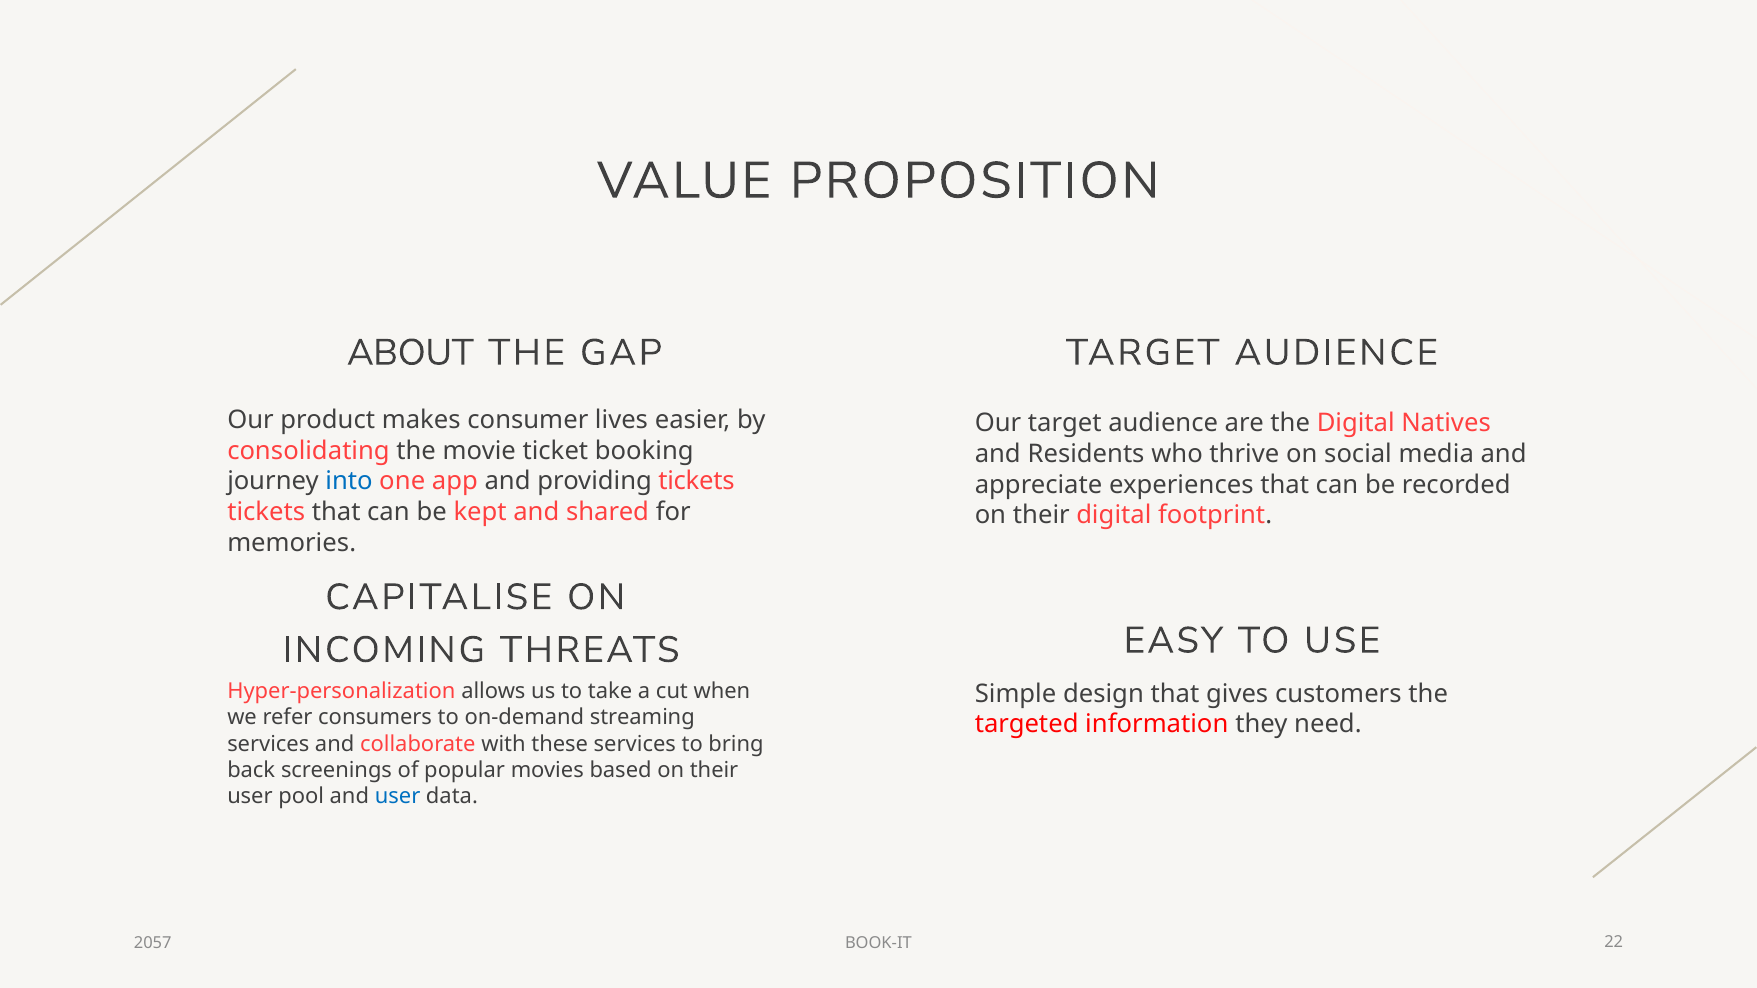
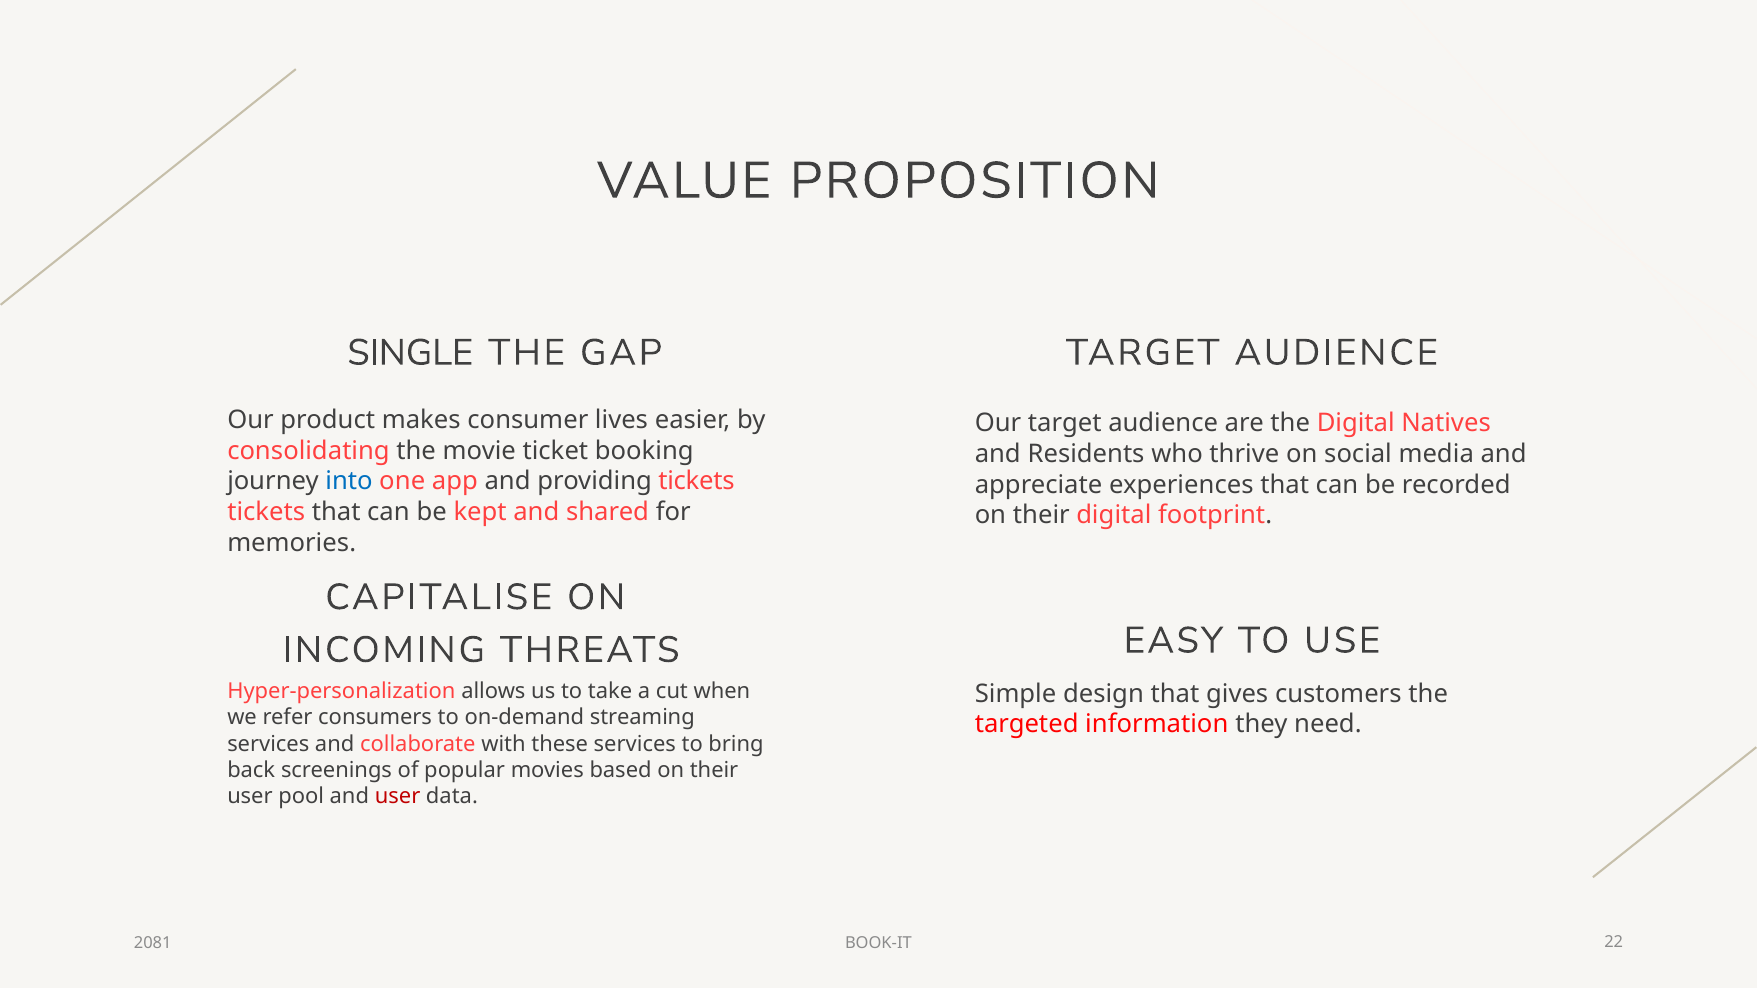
ABOUT: ABOUT -> SINGLE
user at (398, 797) colour: blue -> red
2057: 2057 -> 2081
